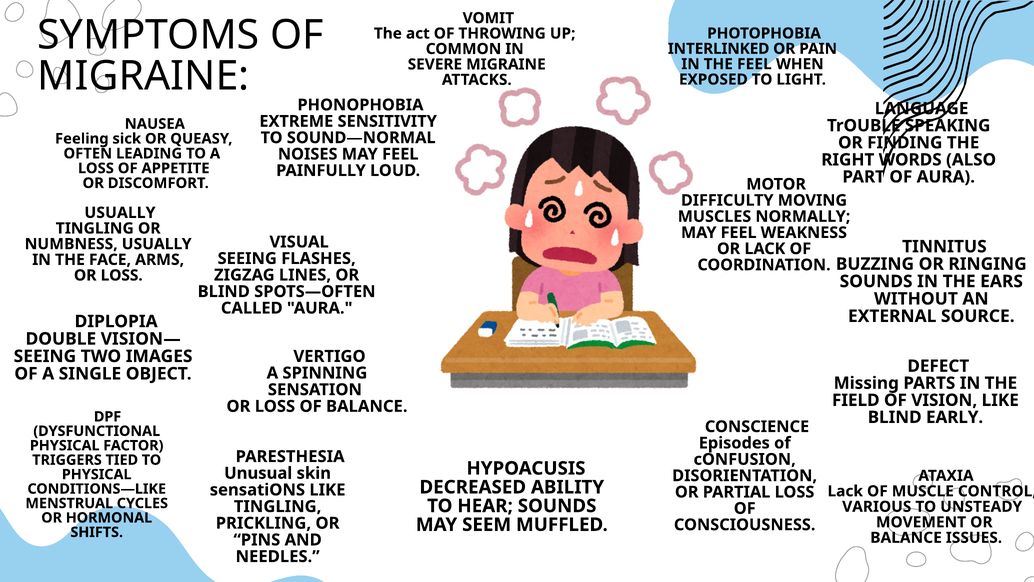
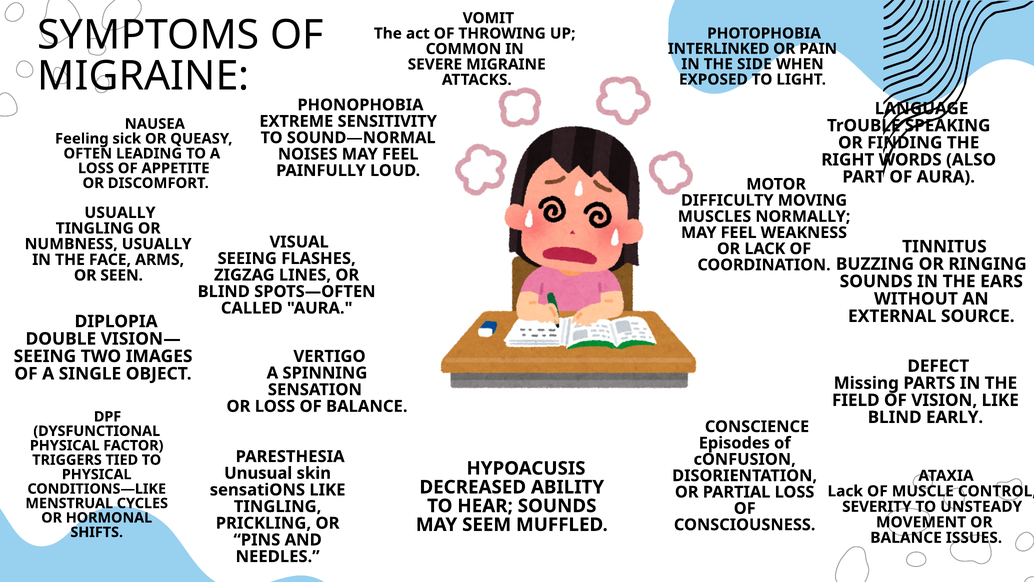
THE FEEL: FEEL -> SIDE
LOSS at (122, 275): LOSS -> SEEN
VARIOUS: VARIOUS -> SEVERITY
